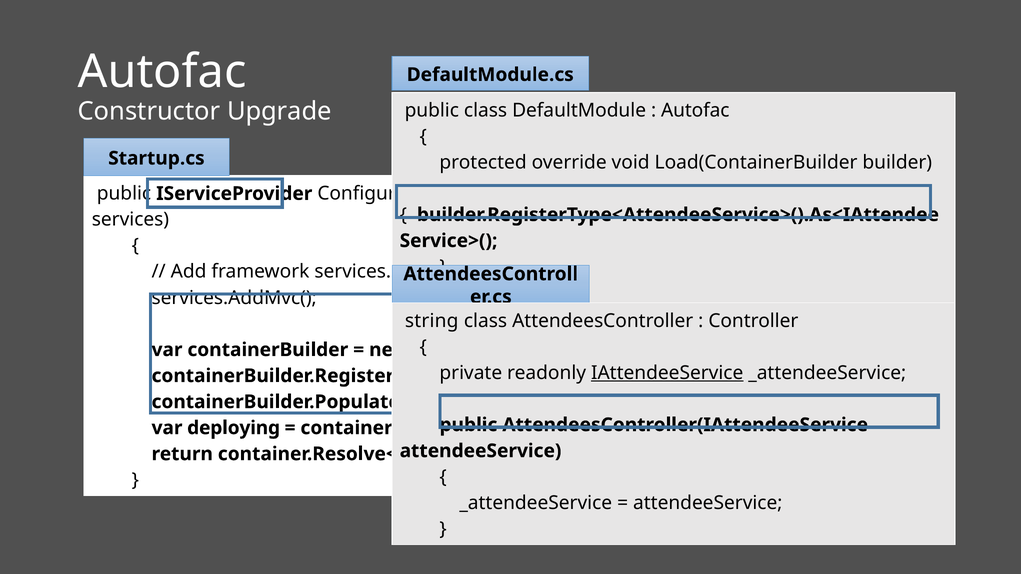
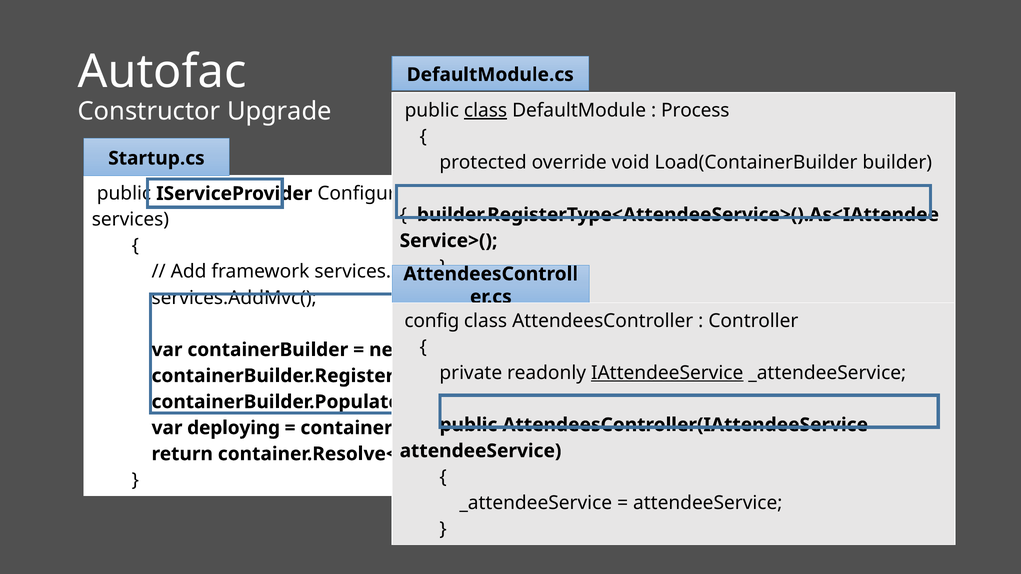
class at (486, 111) underline: none -> present
Autofac at (695, 111): Autofac -> Process
string: string -> config
